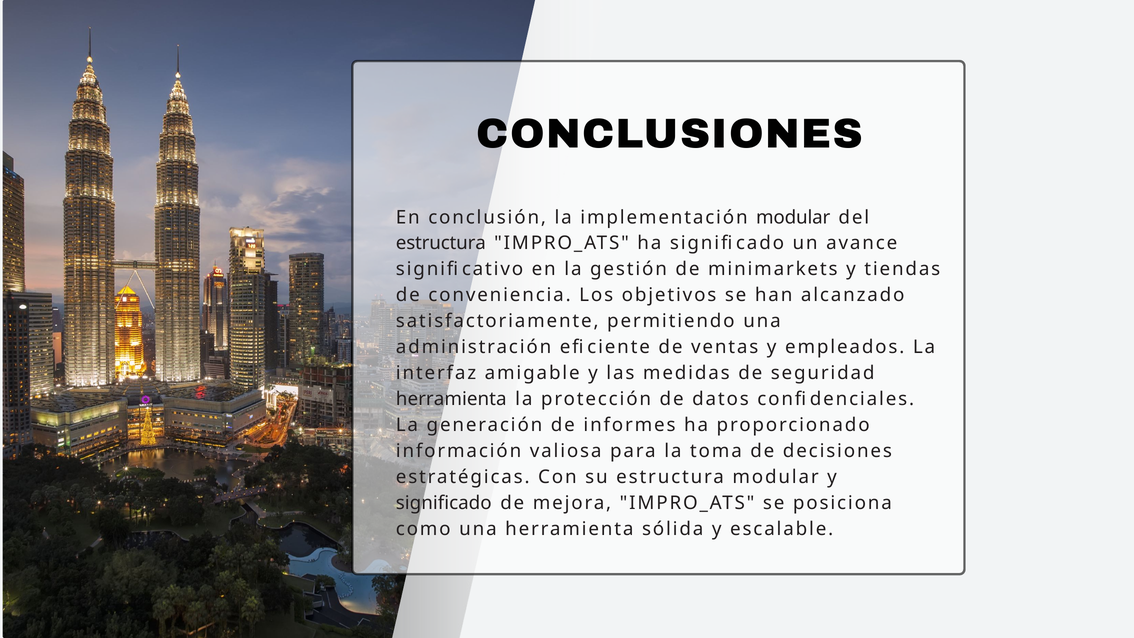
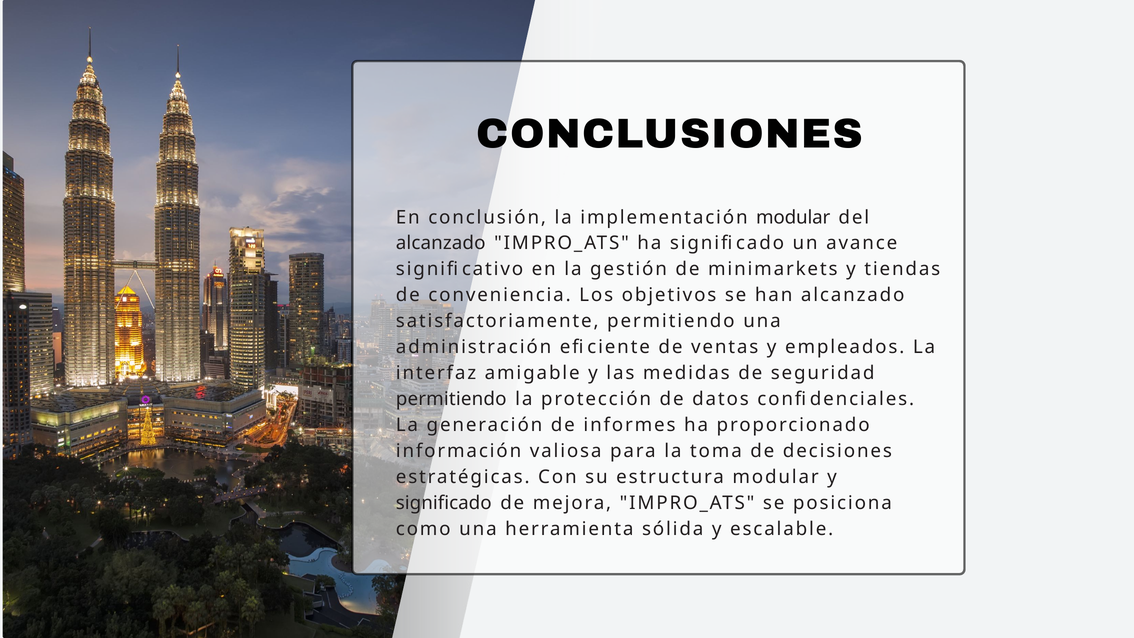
estructura at (441, 243): estructura -> alcanzado
herramienta at (451, 399): herramienta -> permitiendo
